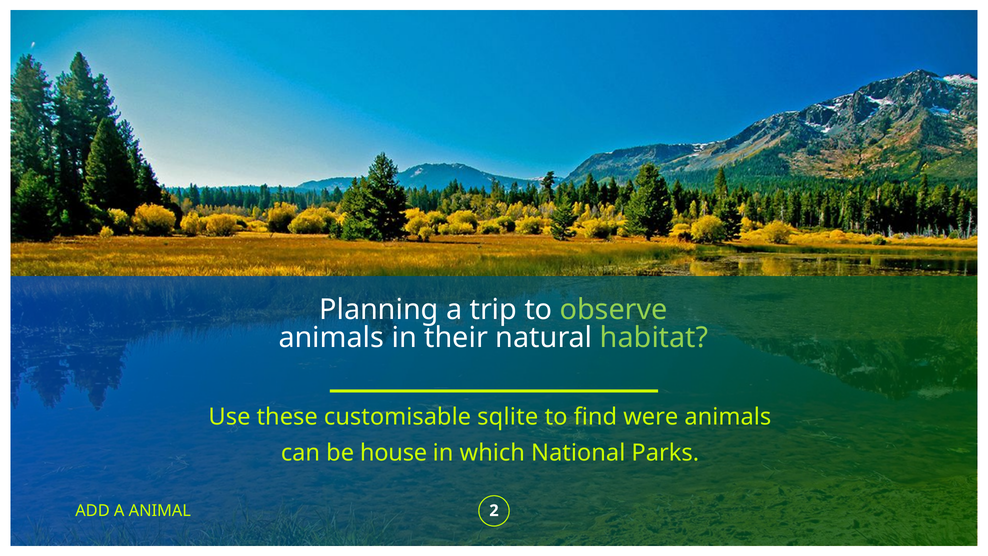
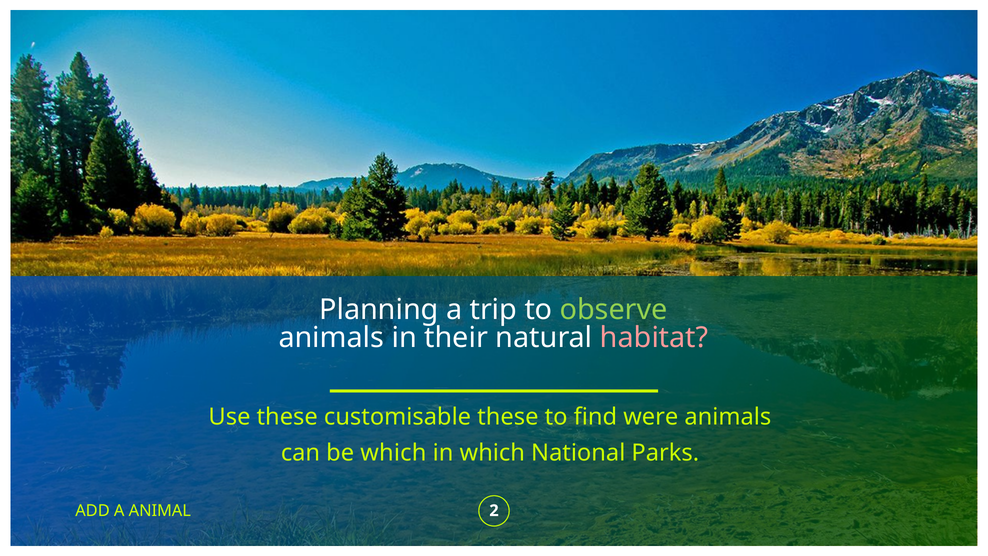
habitat colour: light green -> pink
customisable sqlite: sqlite -> these
be house: house -> which
